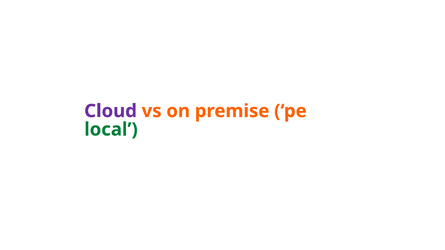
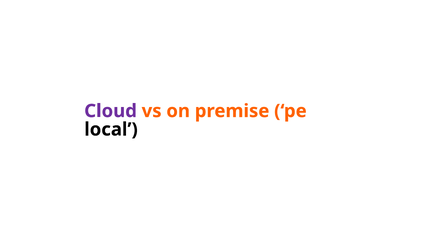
local colour: green -> black
